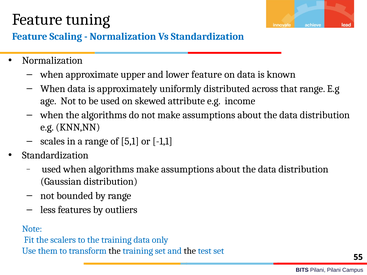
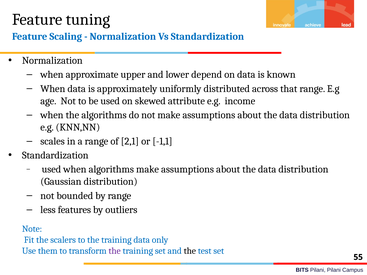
lower feature: feature -> depend
5,1: 5,1 -> 2,1
the at (115, 251) colour: black -> purple
